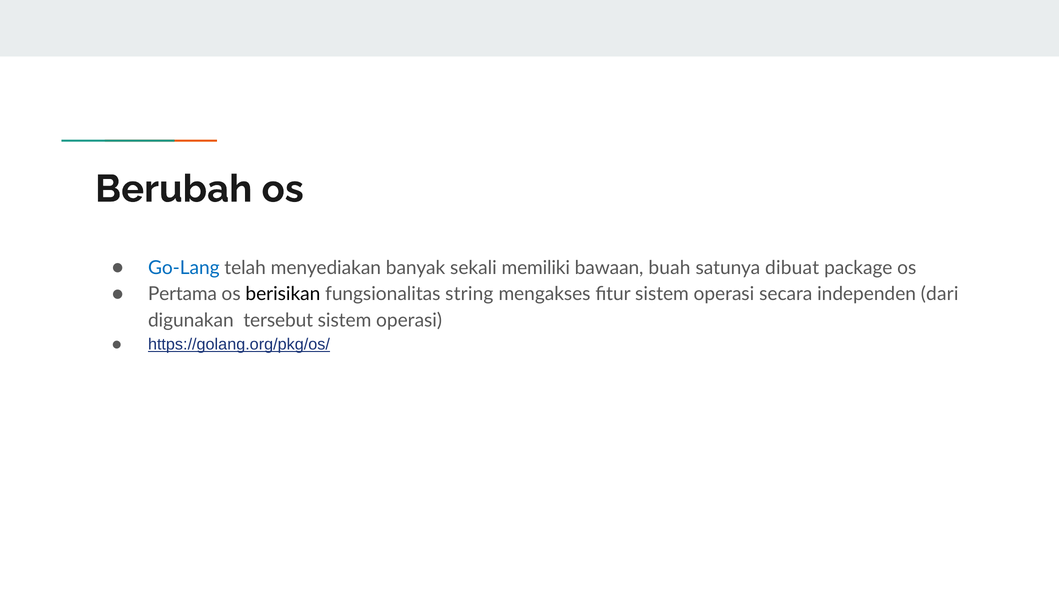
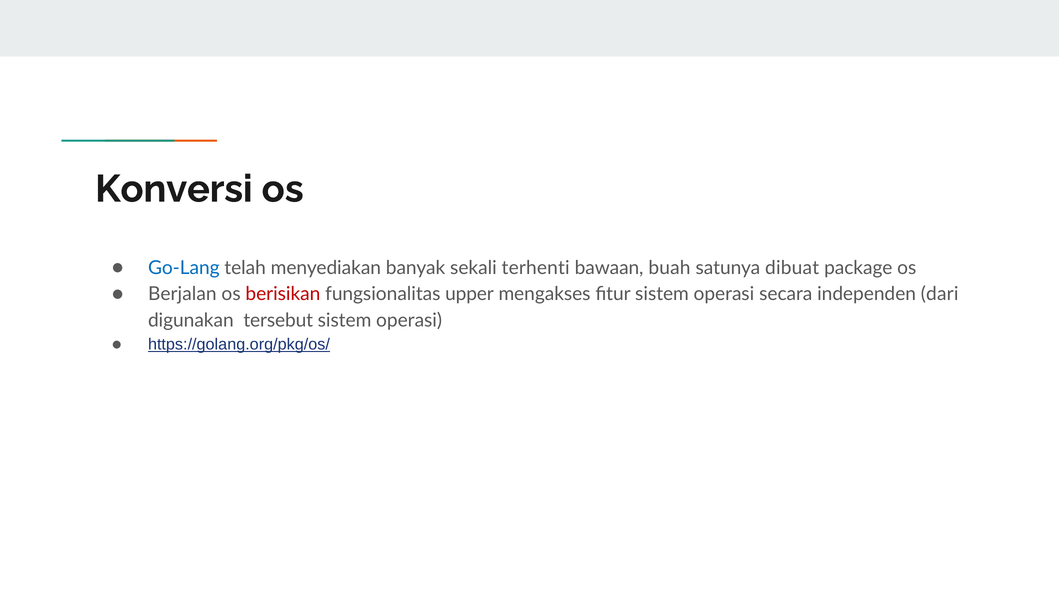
Berubah: Berubah -> Konversi
memiliki: memiliki -> terhenti
Pertama: Pertama -> Berjalan
berisikan colour: black -> red
string: string -> upper
